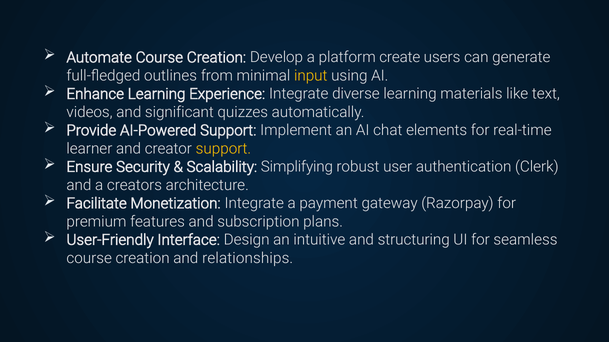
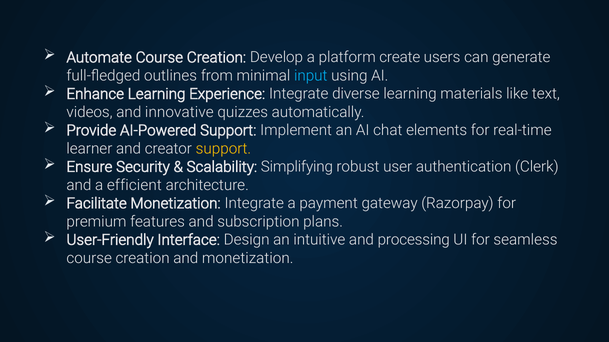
input colour: yellow -> light blue
significant: significant -> innovative
creators: creators -> efficient
structuring: structuring -> processing
and relationships: relationships -> monetization
